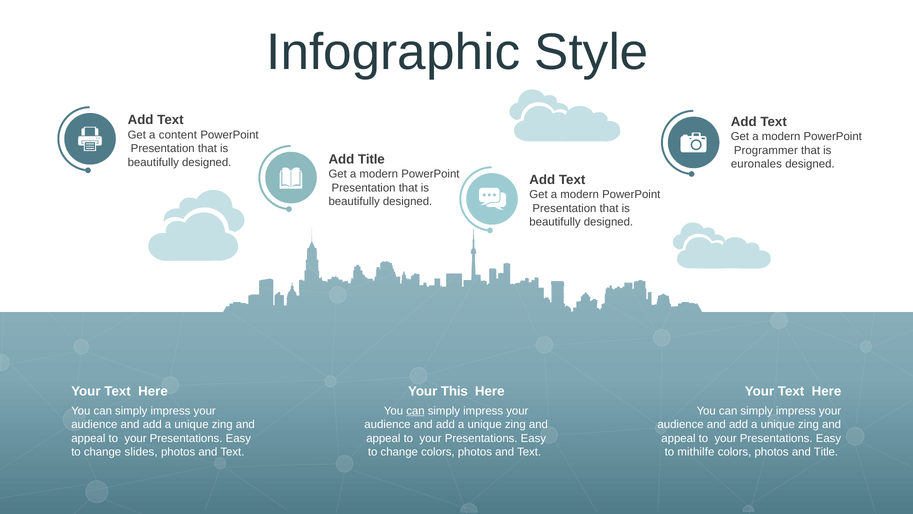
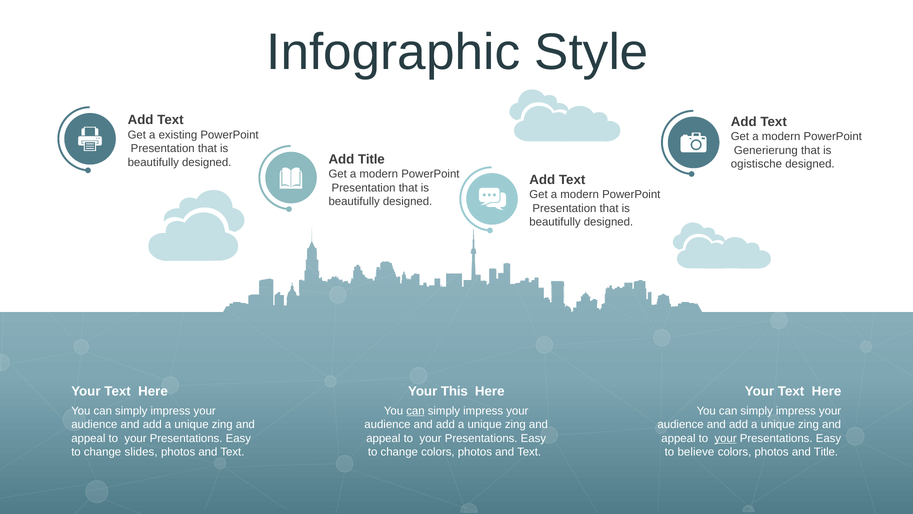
content: content -> existing
Programmer: Programmer -> Generierung
euronales: euronales -> ogistische
your at (726, 438) underline: none -> present
mithilfe: mithilfe -> believe
